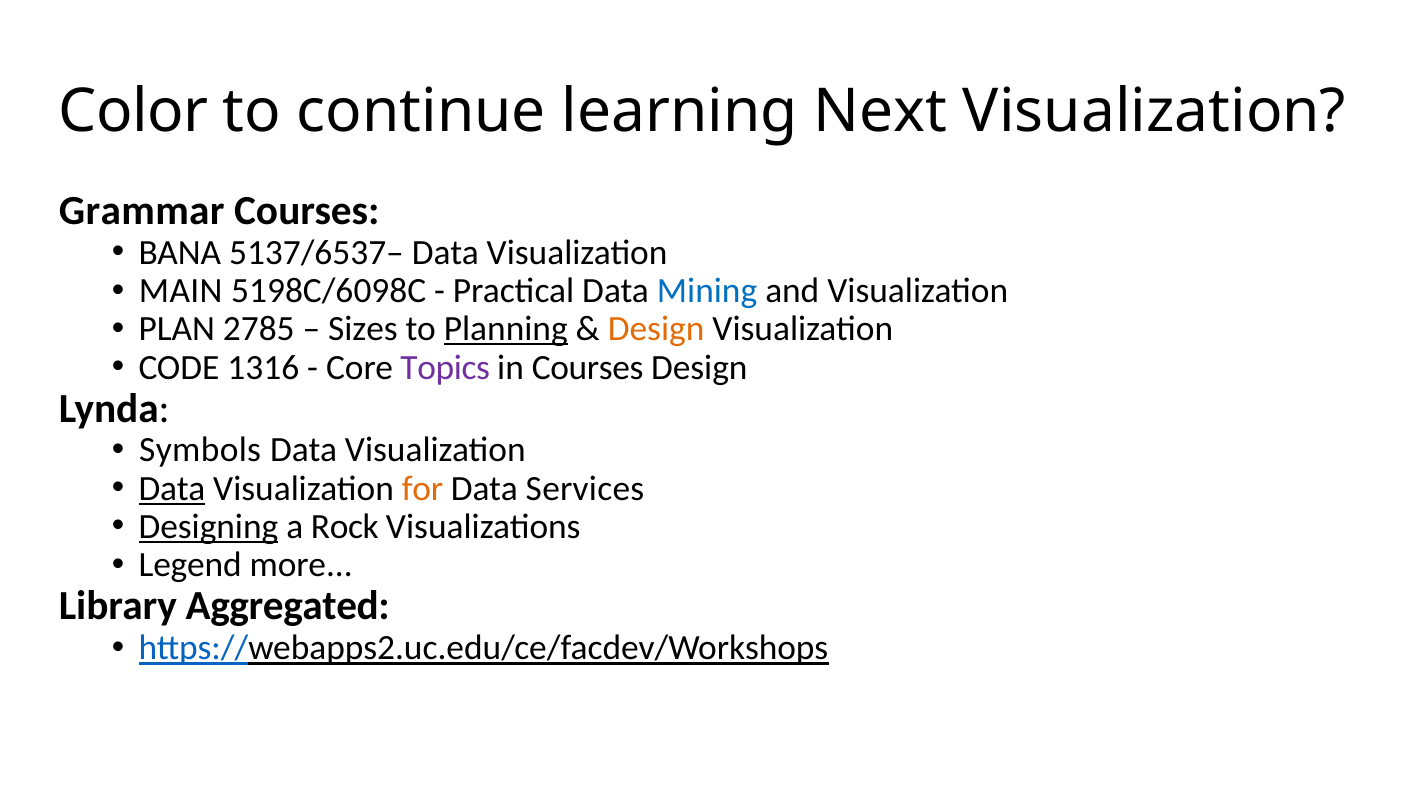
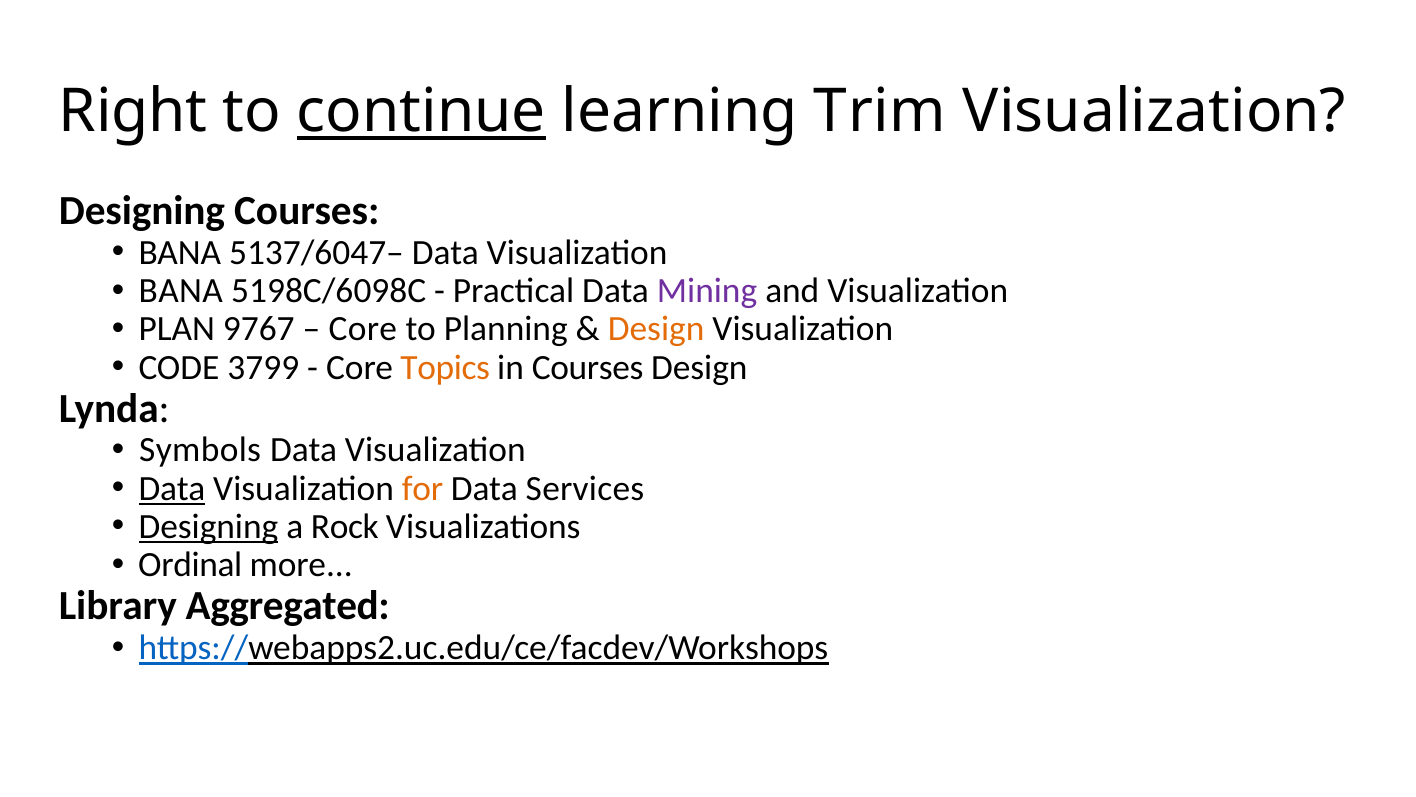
Color: Color -> Right
continue underline: none -> present
Next: Next -> Trim
Grammar at (142, 211): Grammar -> Designing
5137/6537–: 5137/6537– -> 5137/6047–
MAIN at (181, 291): MAIN -> BANA
Mining colour: blue -> purple
2785: 2785 -> 9767
Sizes at (363, 329): Sizes -> Core
Planning underline: present -> none
1316: 1316 -> 3799
Topics colour: purple -> orange
Legend: Legend -> Ordinal
